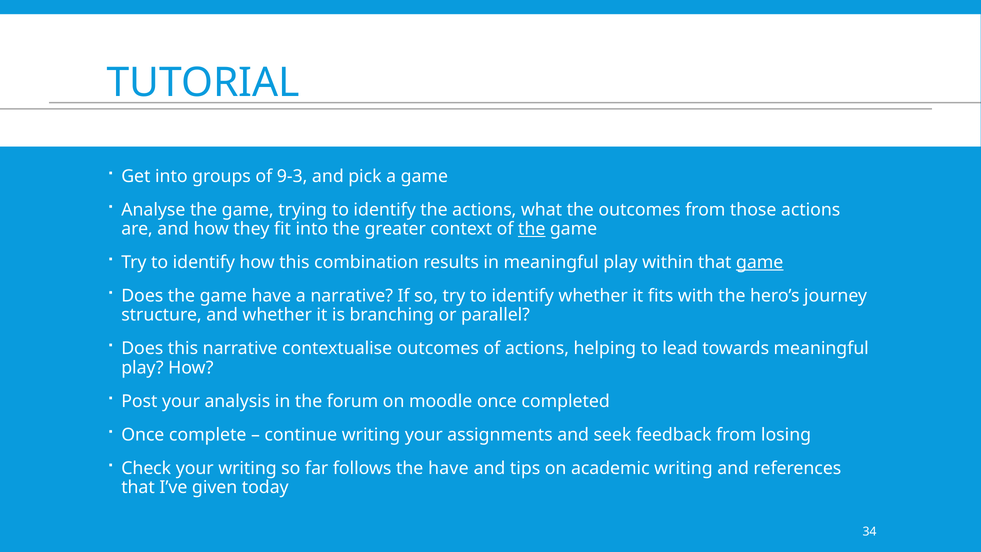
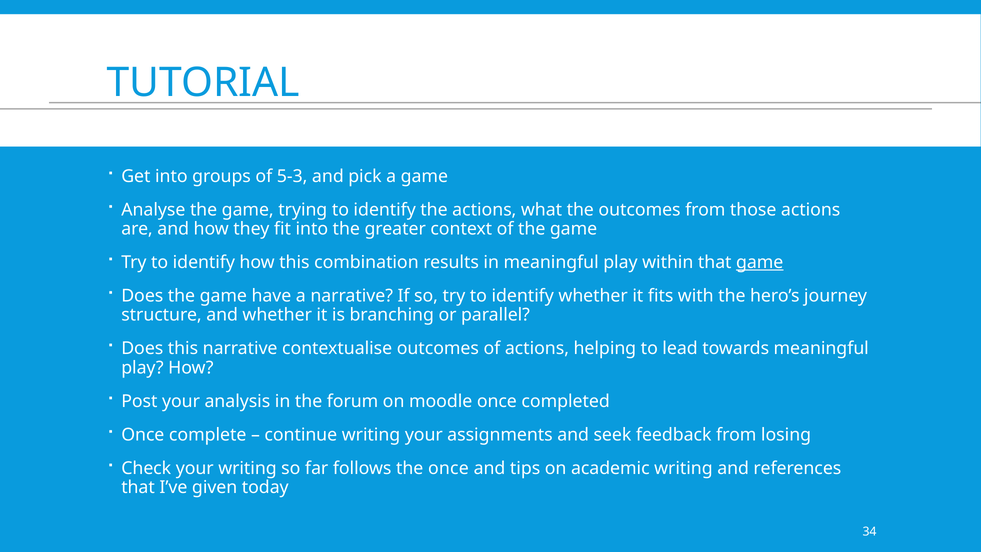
9-3: 9-3 -> 5-3
the at (532, 229) underline: present -> none
the have: have -> once
